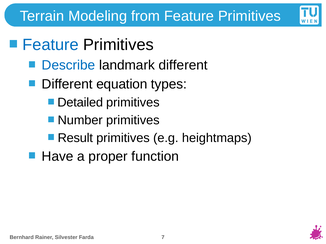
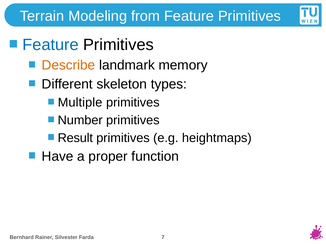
Describe colour: blue -> orange
landmark different: different -> memory
equation: equation -> skeleton
Detailed: Detailed -> Multiple
